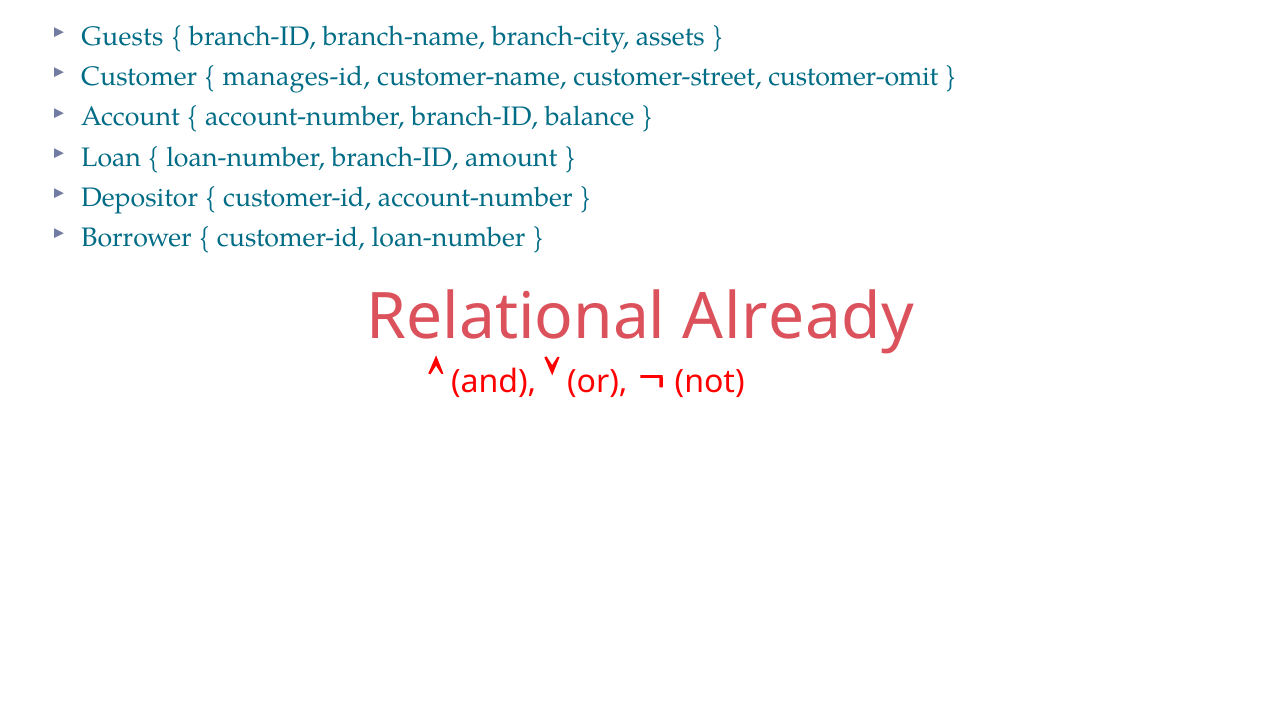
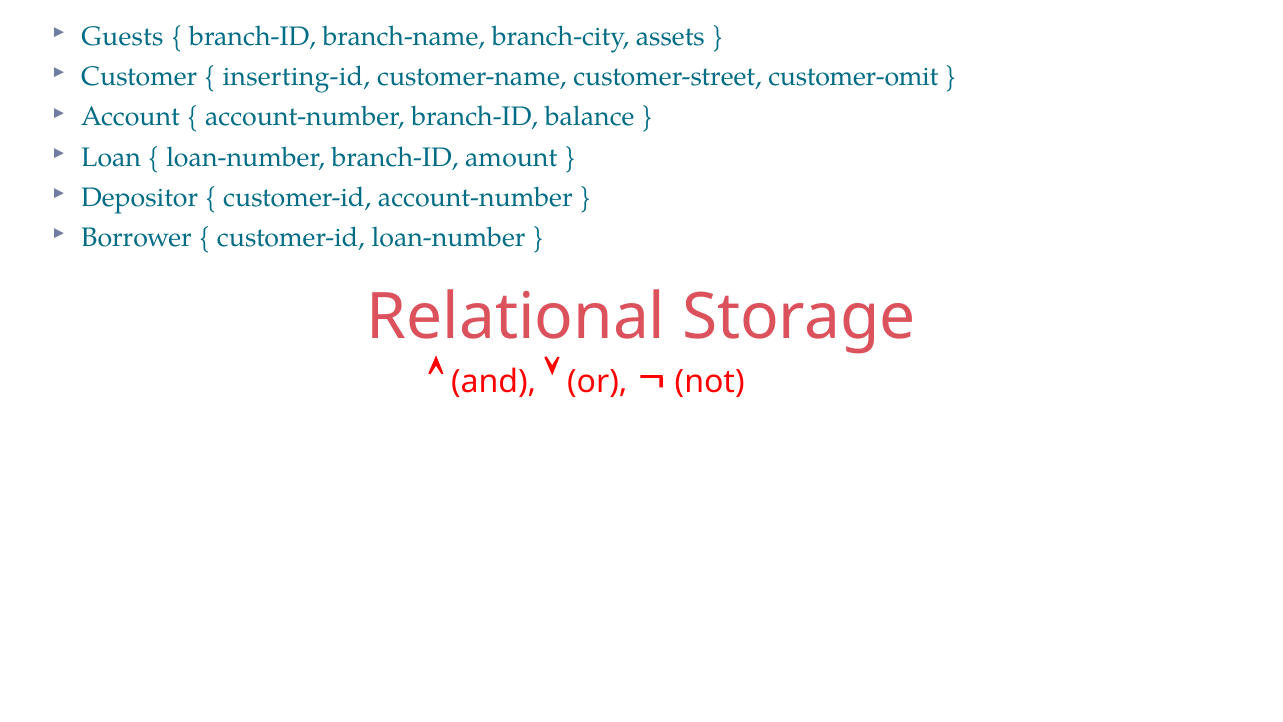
manages-id: manages-id -> inserting-id
Already: Already -> Storage
